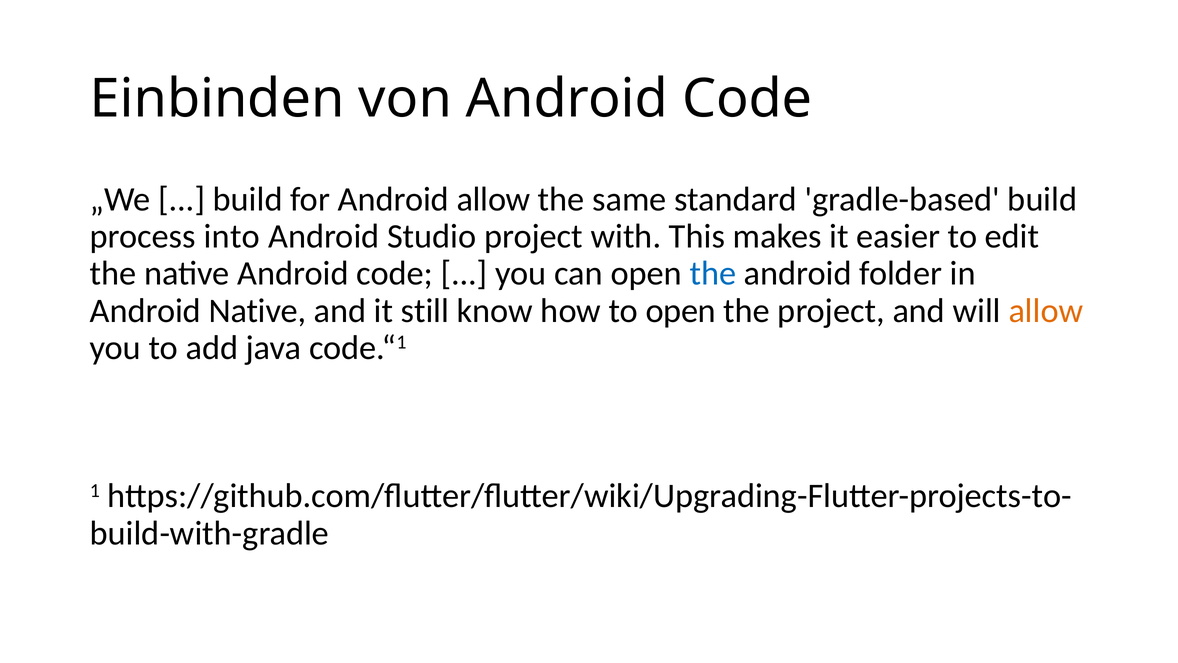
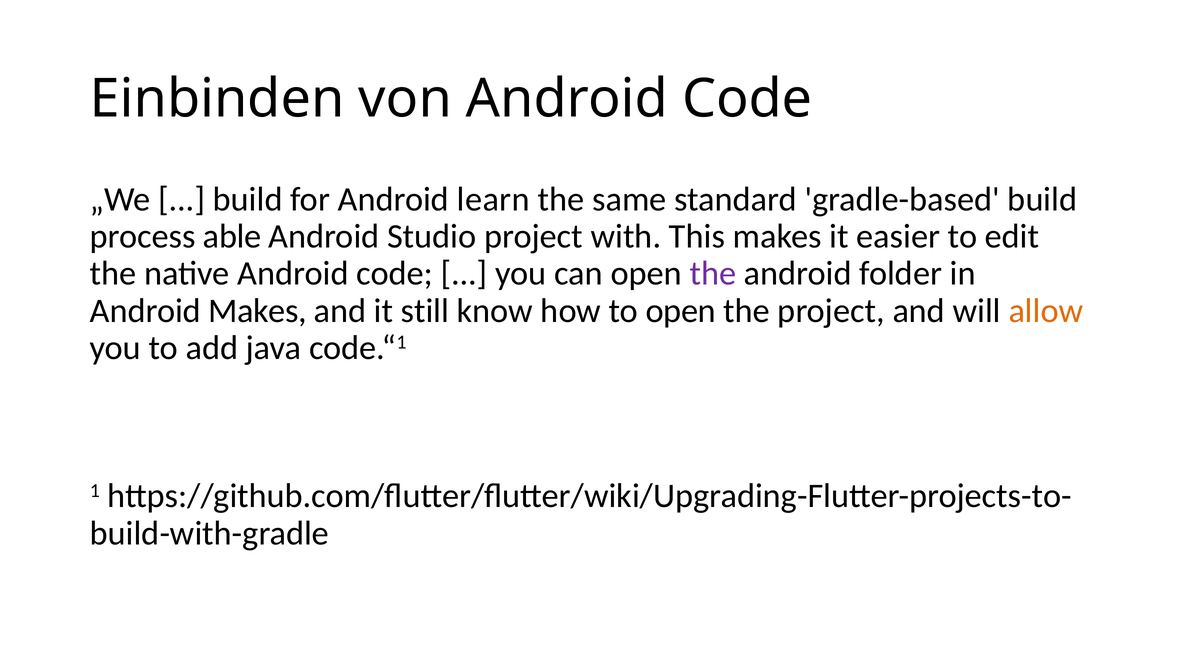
Android allow: allow -> learn
into: into -> able
the at (713, 273) colour: blue -> purple
Android Native: Native -> Makes
